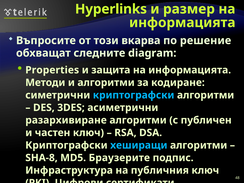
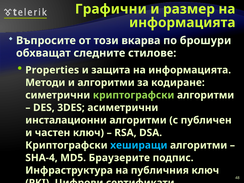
Hyperlinks: Hyperlinks -> Графични
решение: решение -> брошури
diagram: diagram -> стилове
криптографски at (134, 95) colour: light blue -> light green
разархивиране: разархивиране -> инсталационни
SHA-8: SHA-8 -> SHA-4
